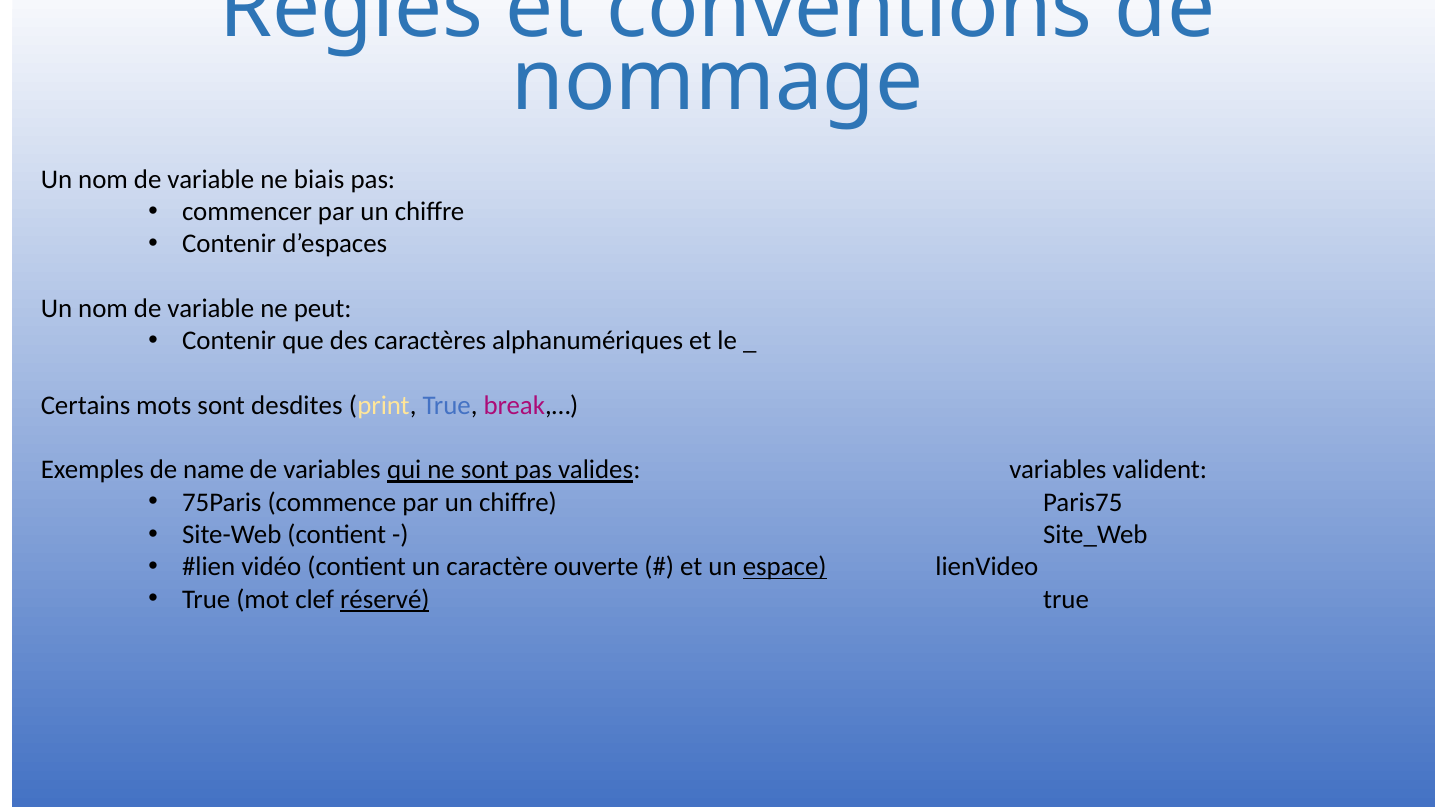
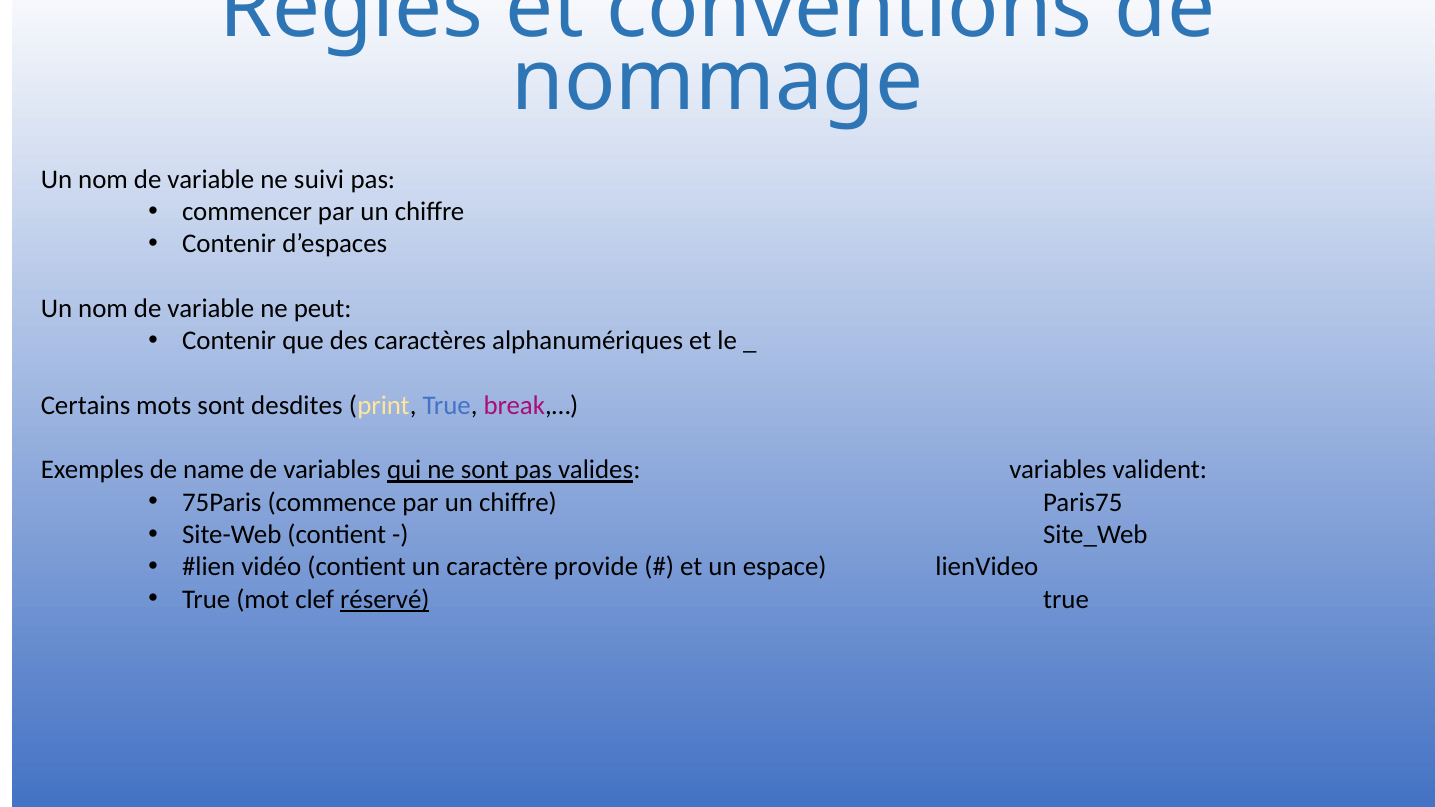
biais: biais -> suivi
ouverte: ouverte -> provide
espace underline: present -> none
